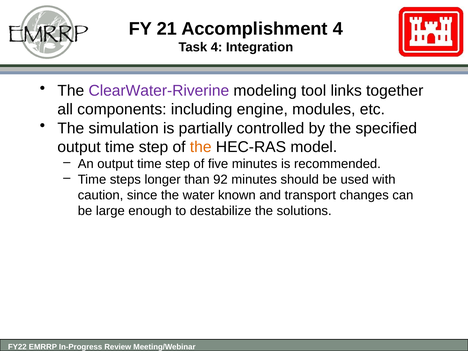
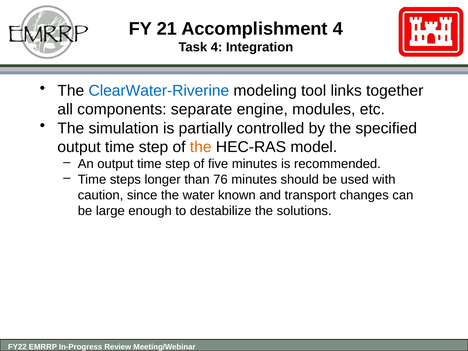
ClearWater-Riverine colour: purple -> blue
including: including -> separate
92: 92 -> 76
